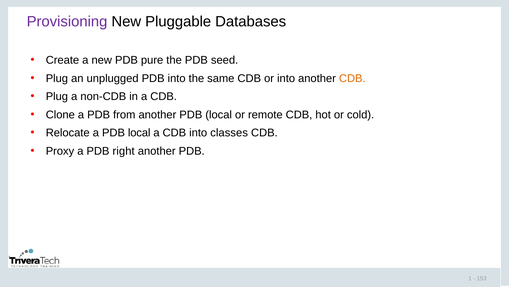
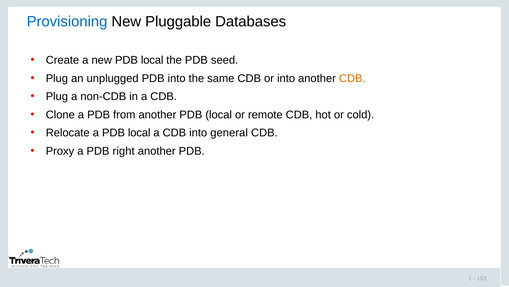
Provisioning colour: purple -> blue
new PDB pure: pure -> local
classes: classes -> general
